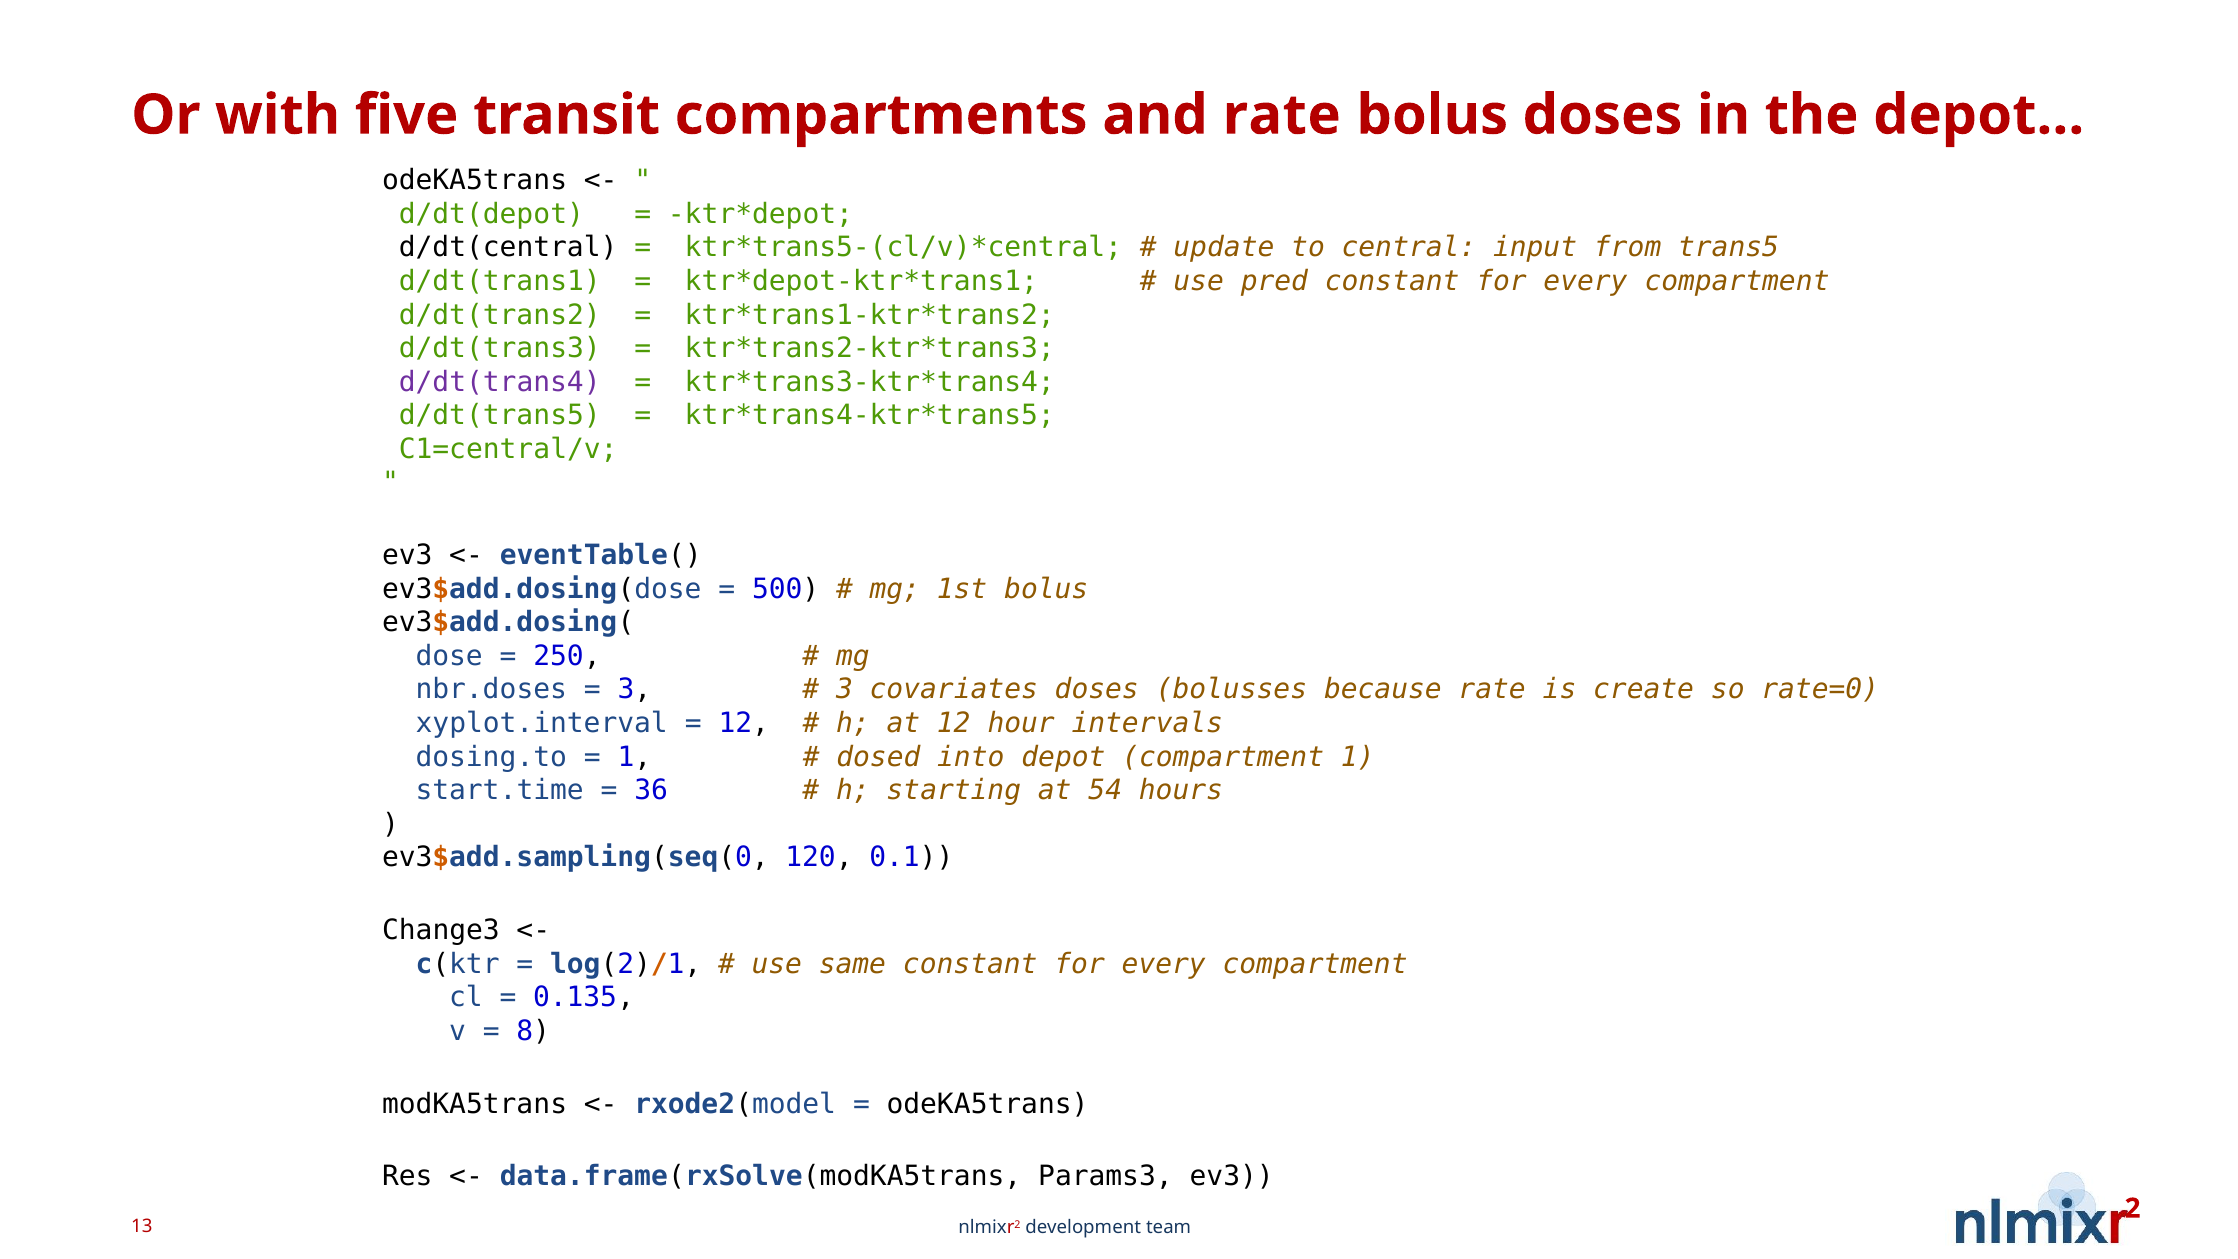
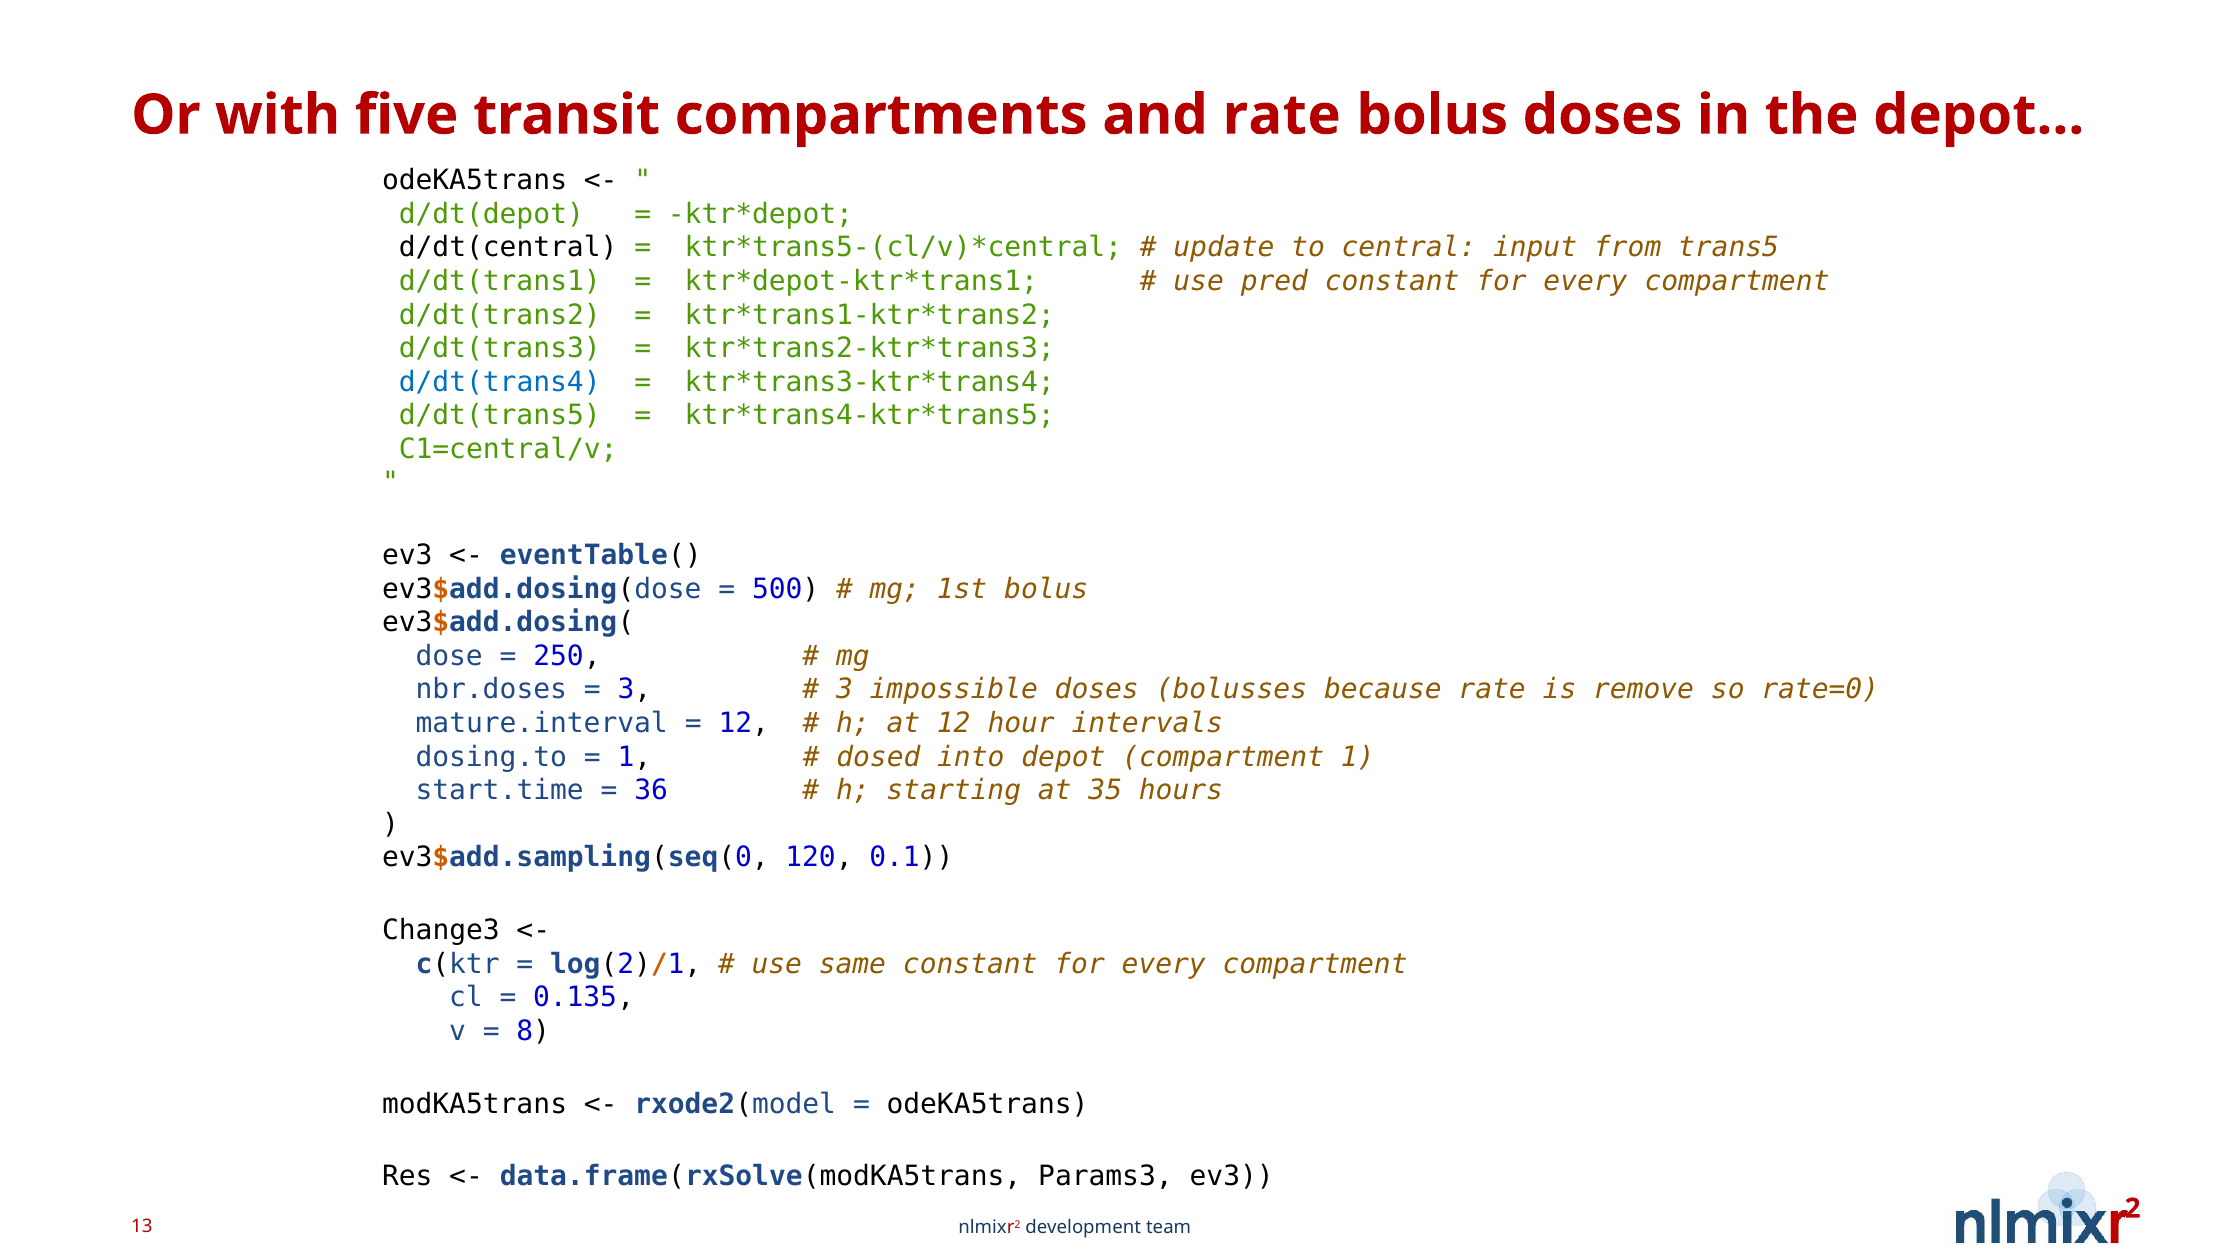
d/dt(trans4 colour: purple -> blue
covariates: covariates -> impossible
create: create -> remove
xyplot.interval: xyplot.interval -> mature.interval
54: 54 -> 35
